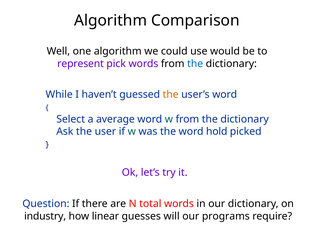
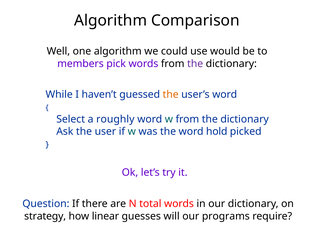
represent: represent -> members
the at (195, 64) colour: blue -> purple
average: average -> roughly
industry: industry -> strategy
